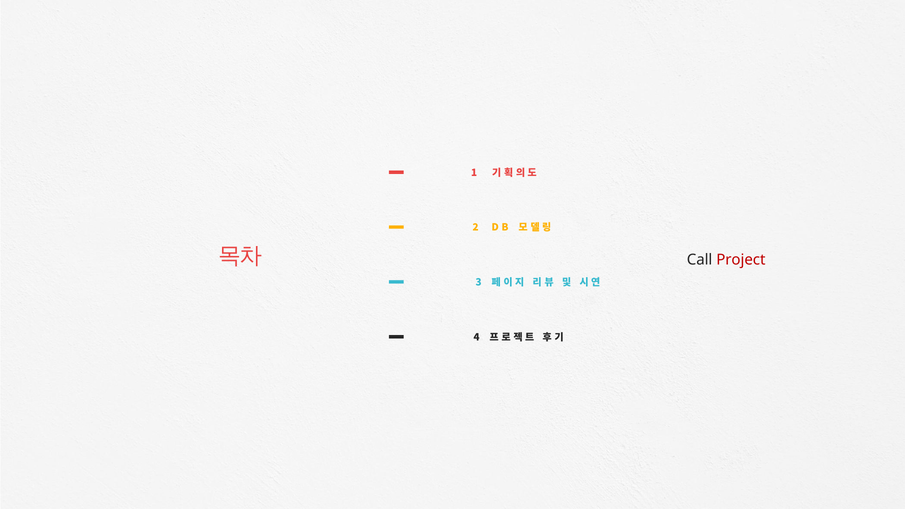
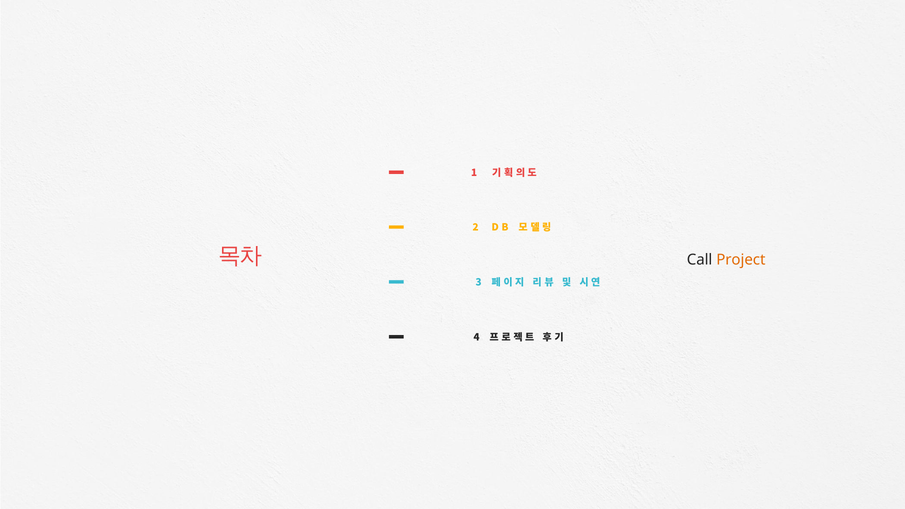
Project colour: red -> orange
